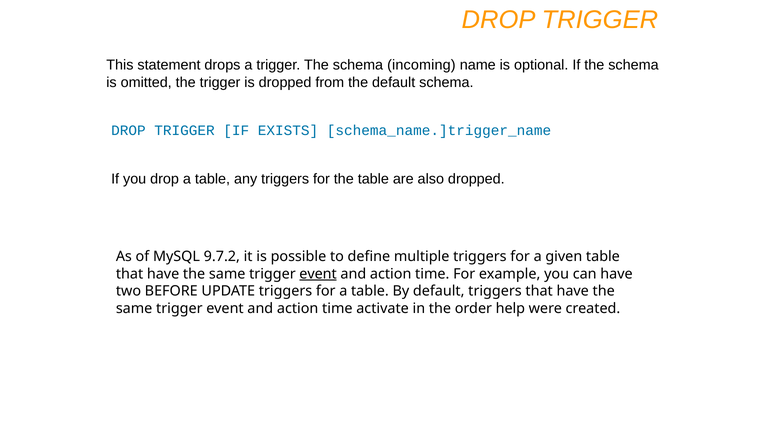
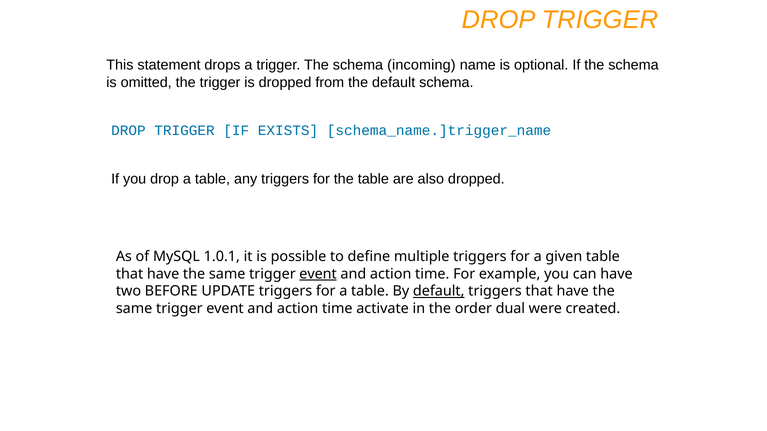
9.7.2: 9.7.2 -> 1.0.1
default at (439, 291) underline: none -> present
help: help -> dual
